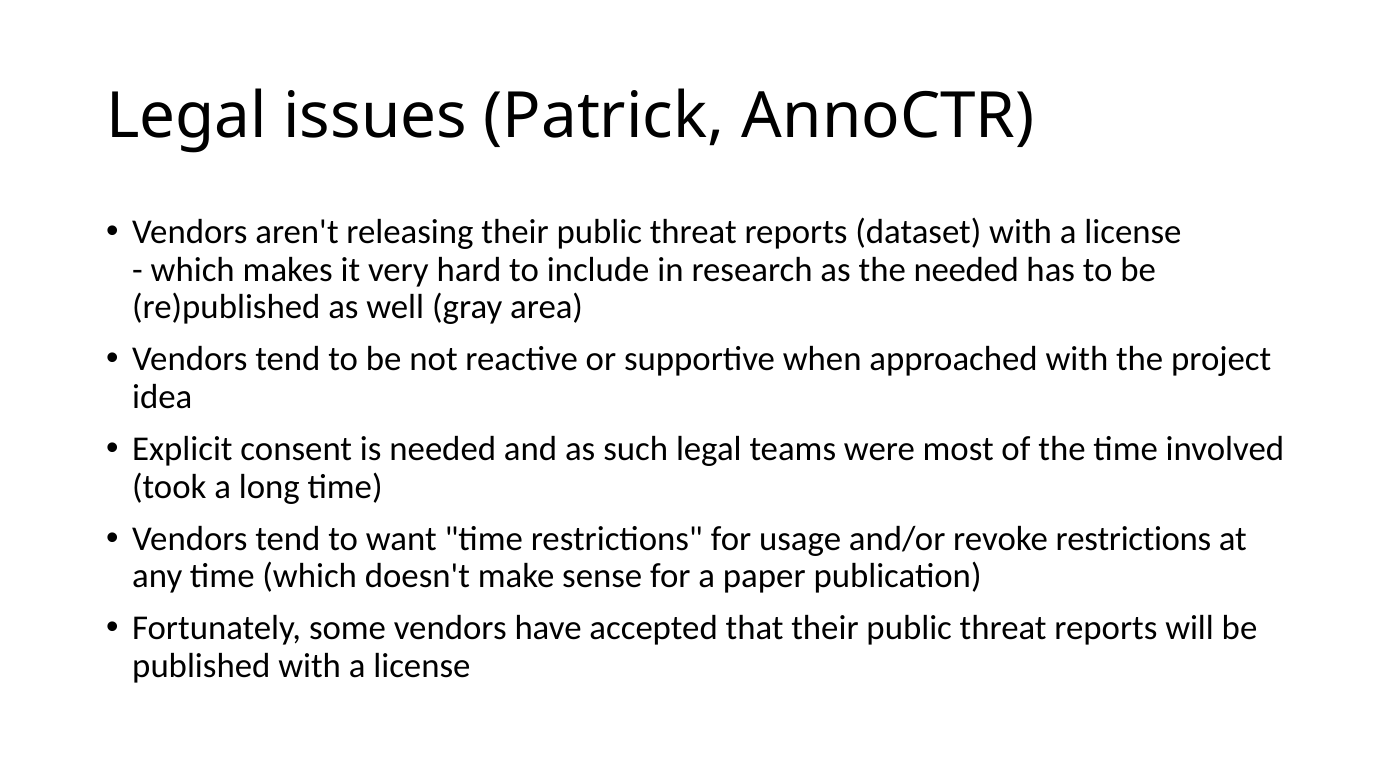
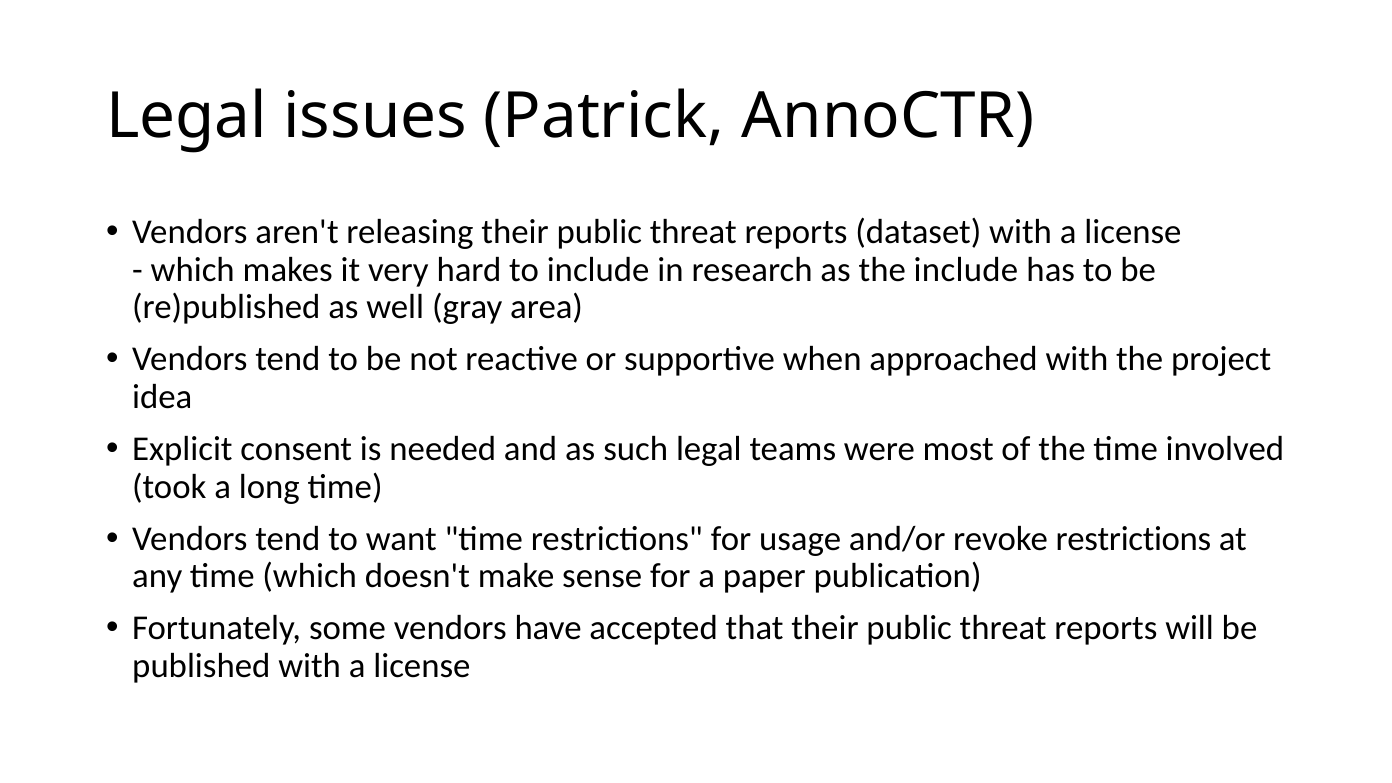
the needed: needed -> include
